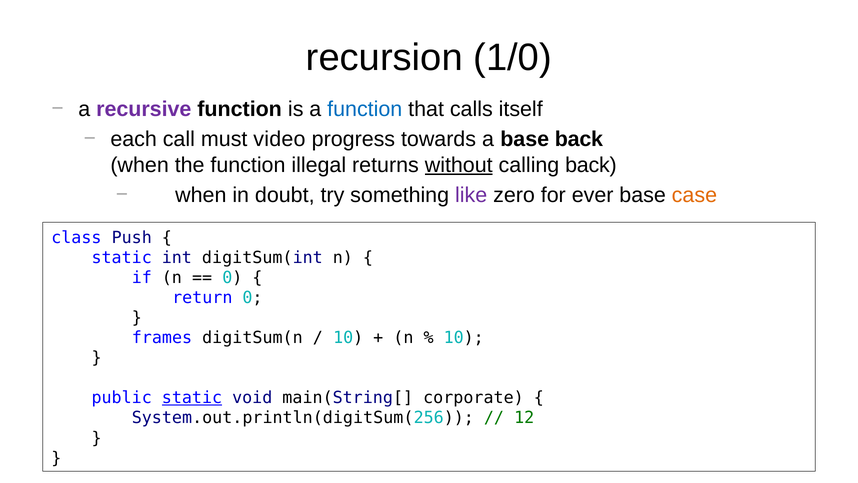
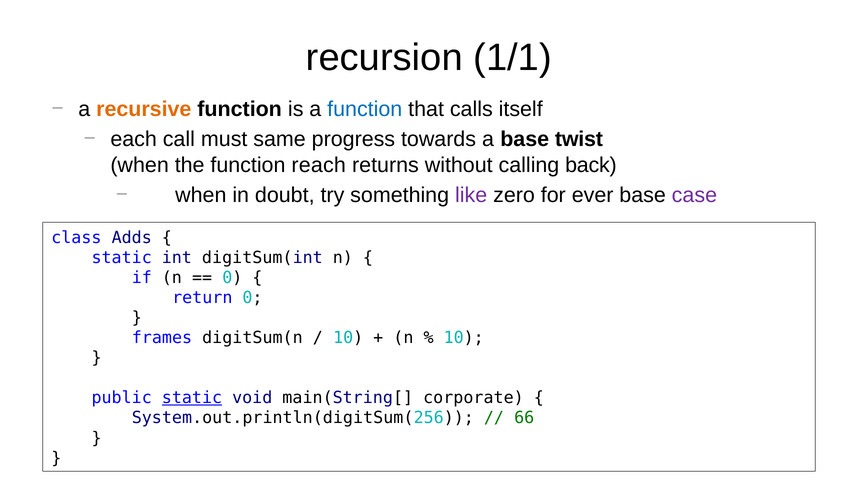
1/0: 1/0 -> 1/1
recursive colour: purple -> orange
video: video -> same
base back: back -> twist
illegal: illegal -> reach
without underline: present -> none
case colour: orange -> purple
Push: Push -> Adds
12: 12 -> 66
